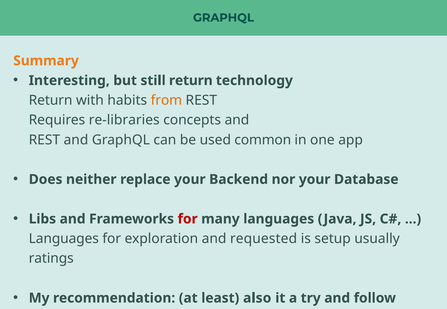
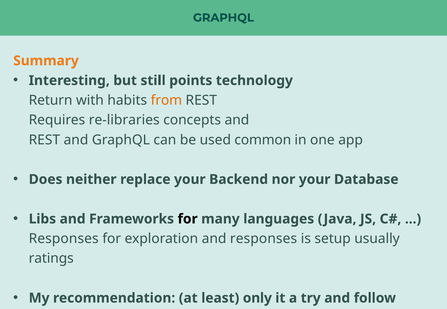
still return: return -> points
for at (188, 219) colour: red -> black
Languages at (64, 239): Languages -> Responses
and requested: requested -> responses
also: also -> only
